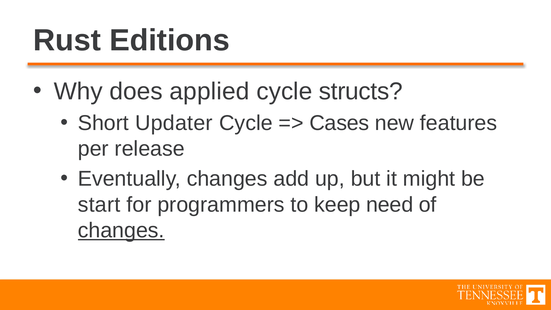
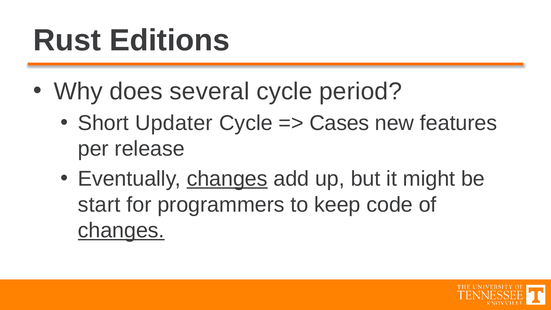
applied: applied -> several
structs: structs -> period
changes at (227, 179) underline: none -> present
need: need -> code
